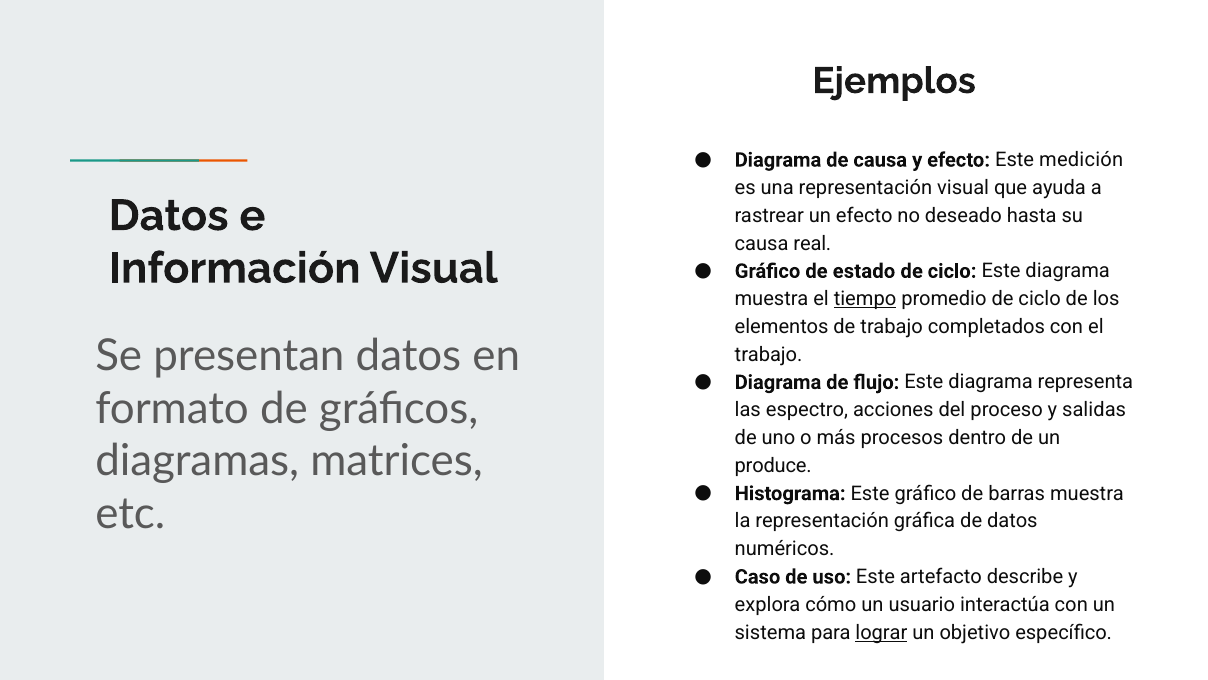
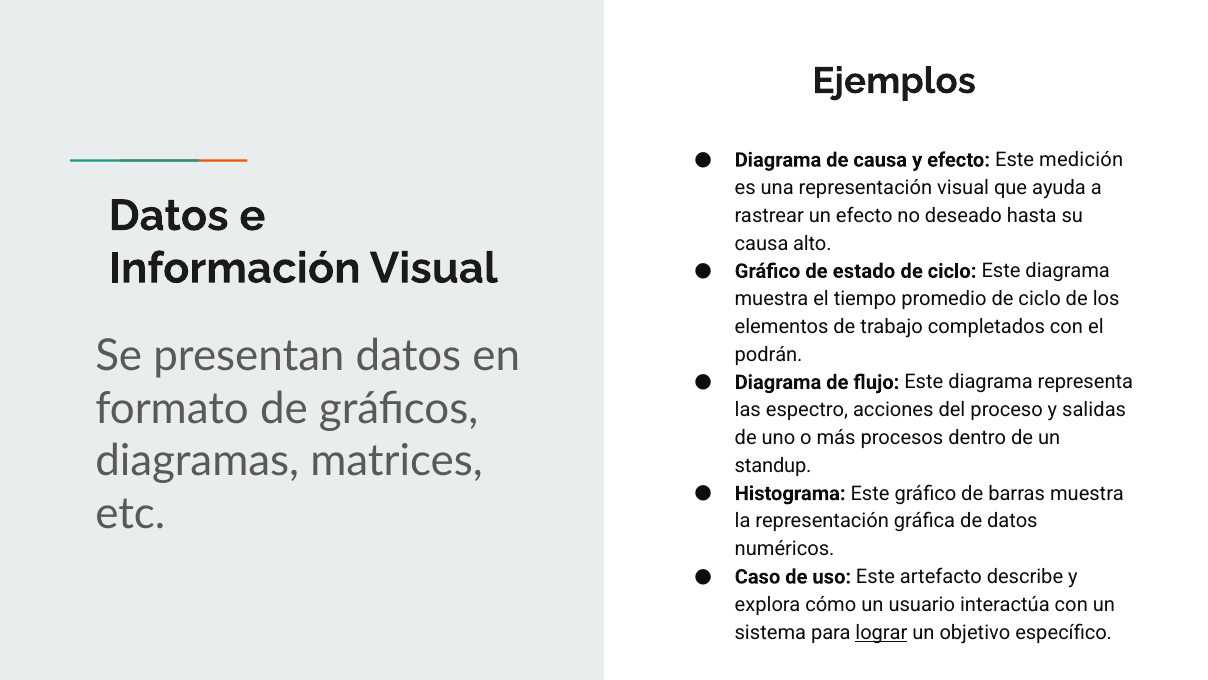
real: real -> alto
tiempo underline: present -> none
trabajo at (769, 354): trabajo -> podrán
produce: produce -> standup
